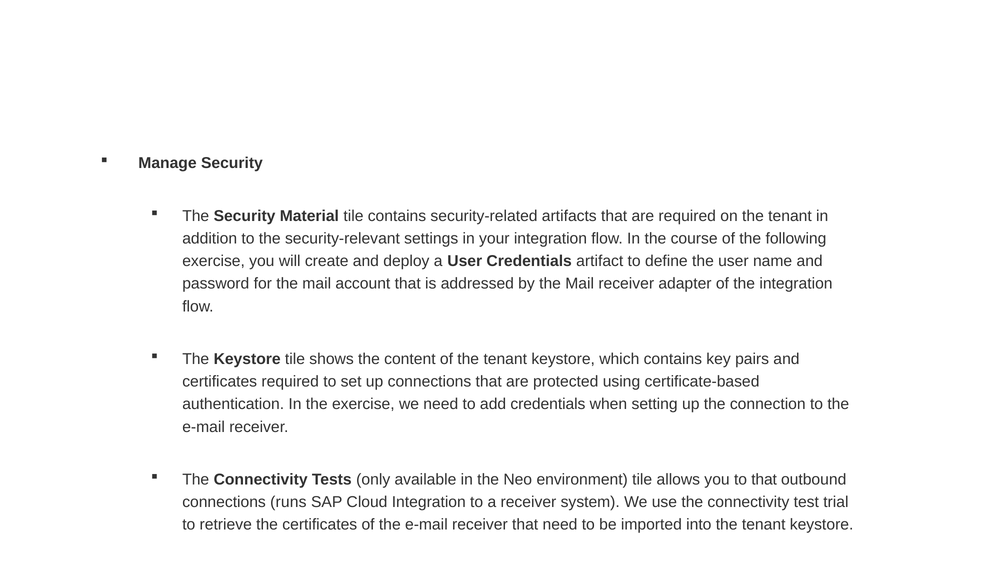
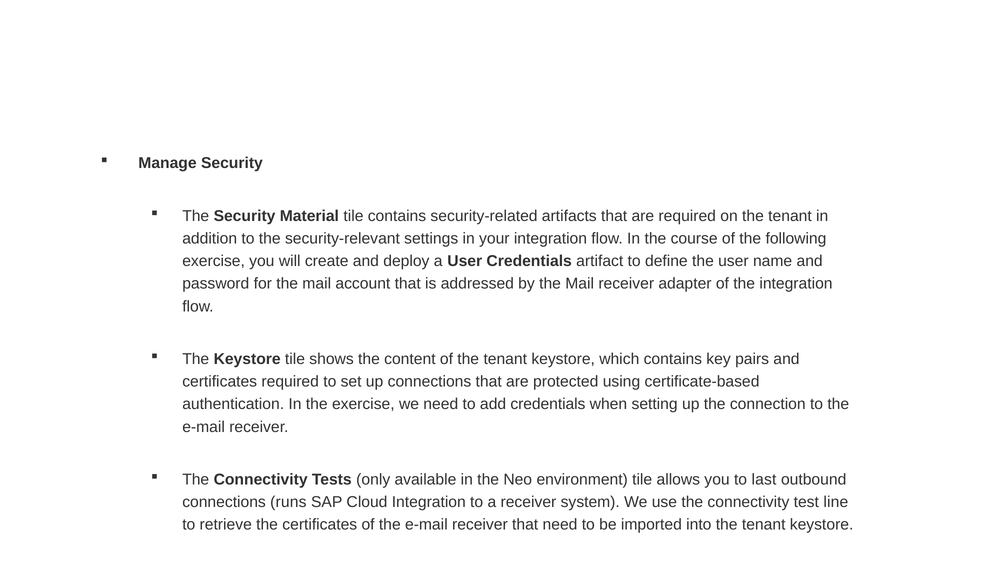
to that: that -> last
trial: trial -> line
